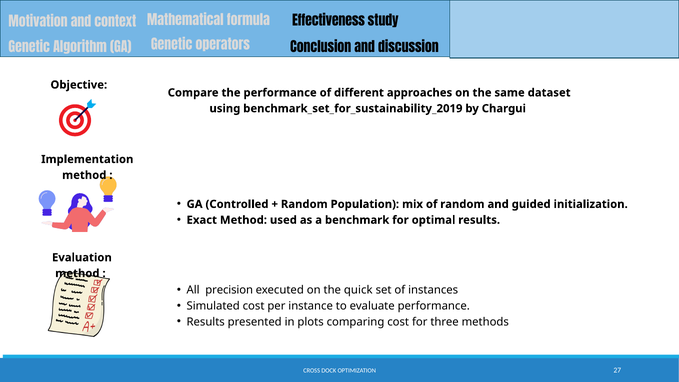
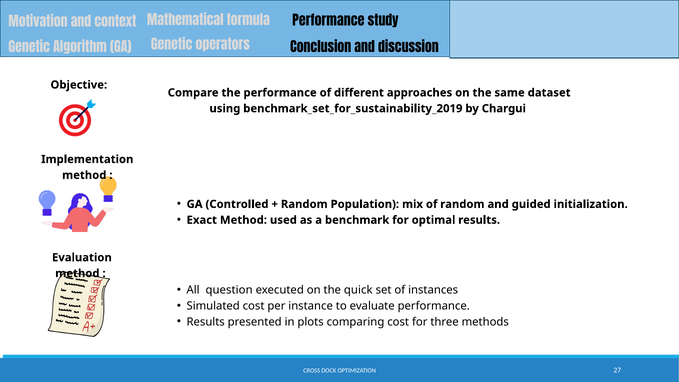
Effectiveness at (328, 21): Effectiveness -> Performance
precision: precision -> question
